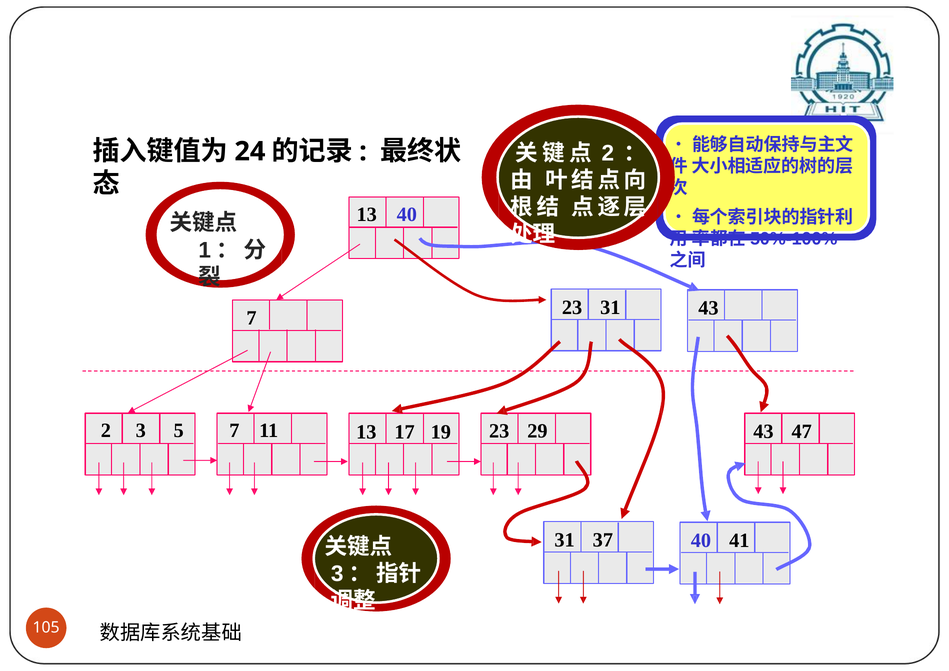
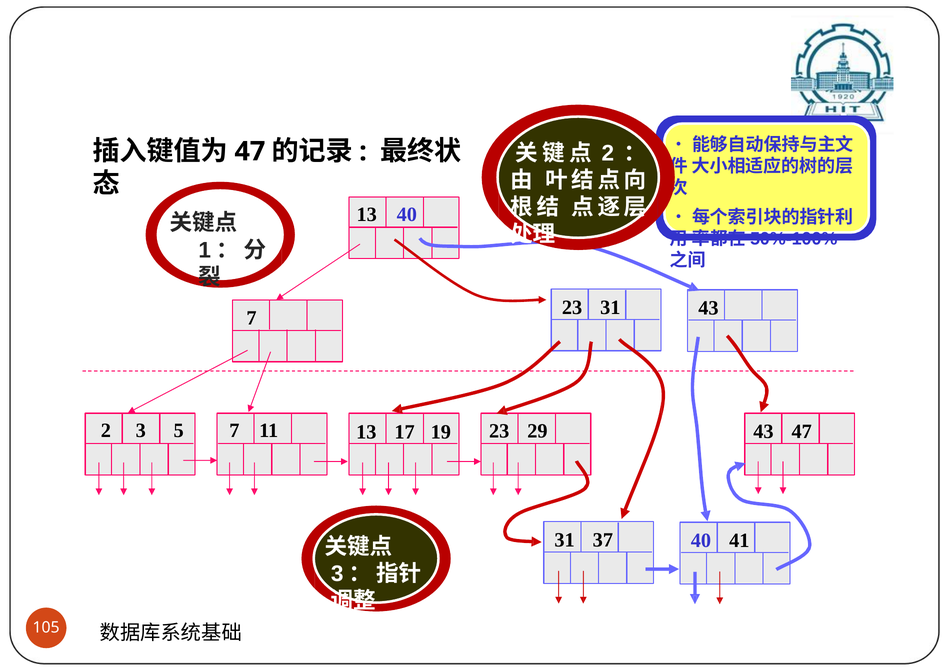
24 at (250, 151): 24 -> 47
